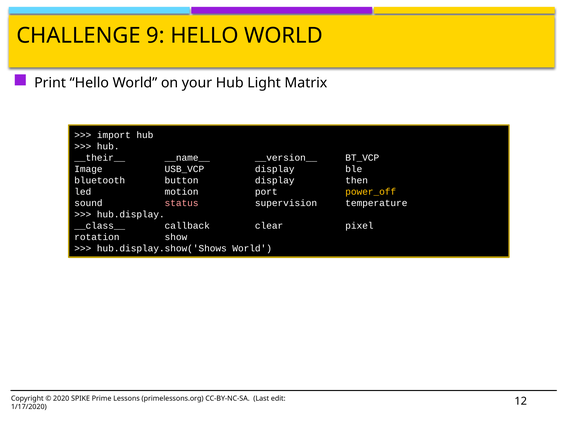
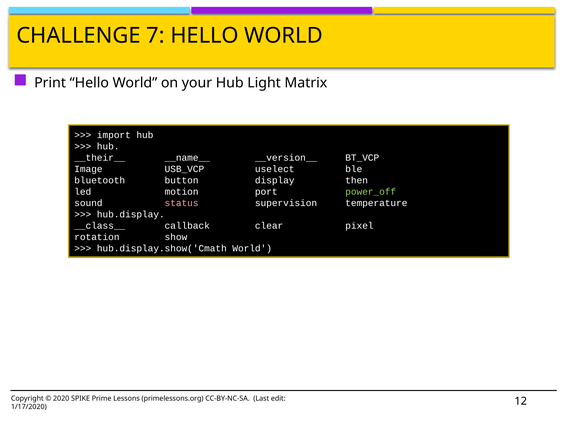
9: 9 -> 7
USB_VCP display: display -> uselect
power_off colour: yellow -> light green
hub.display.show('Shows: hub.display.show('Shows -> hub.display.show('Cmath
